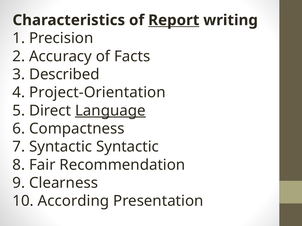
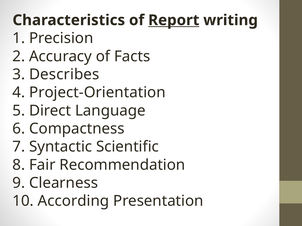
Described: Described -> Describes
Language underline: present -> none
Syntactic Syntactic: Syntactic -> Scientific
